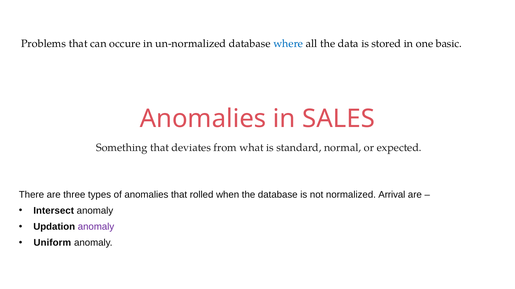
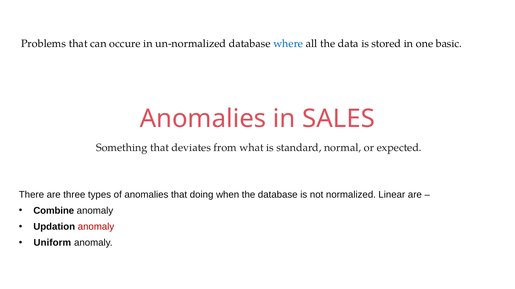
rolled: rolled -> doing
Arrival: Arrival -> Linear
Intersect: Intersect -> Combine
anomaly at (96, 227) colour: purple -> red
